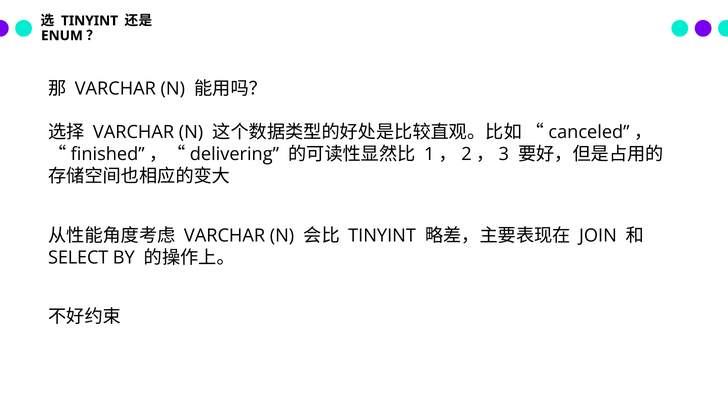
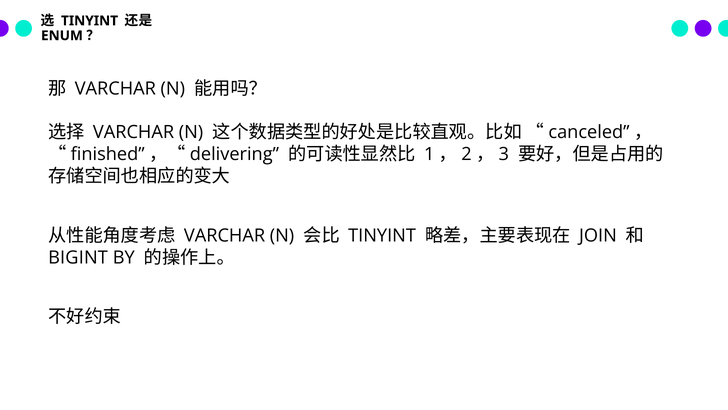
SELECT: SELECT -> BIGINT
